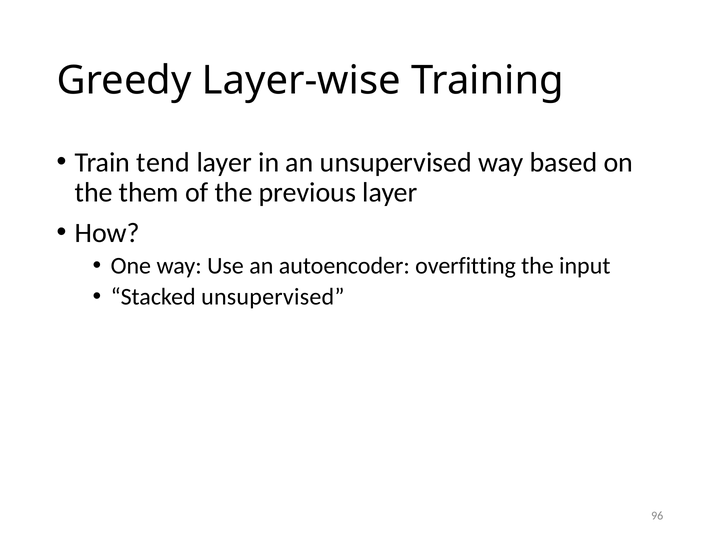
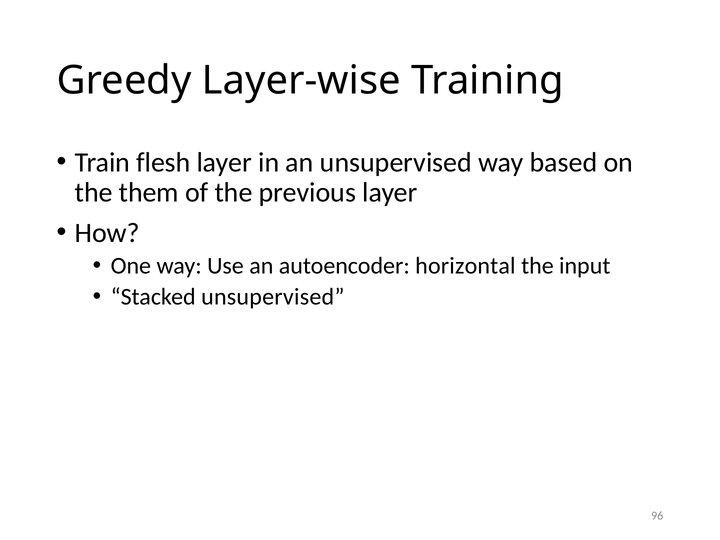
tend: tend -> flesh
overfitting: overfitting -> horizontal
